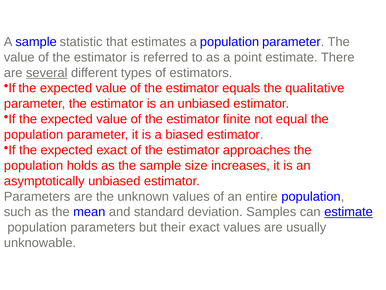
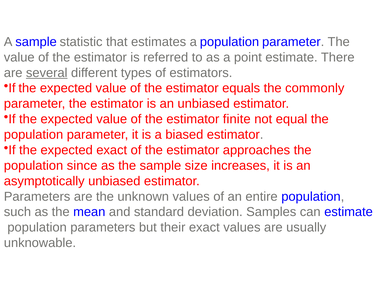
qualitative: qualitative -> commonly
holds: holds -> since
estimate at (349, 212) underline: present -> none
